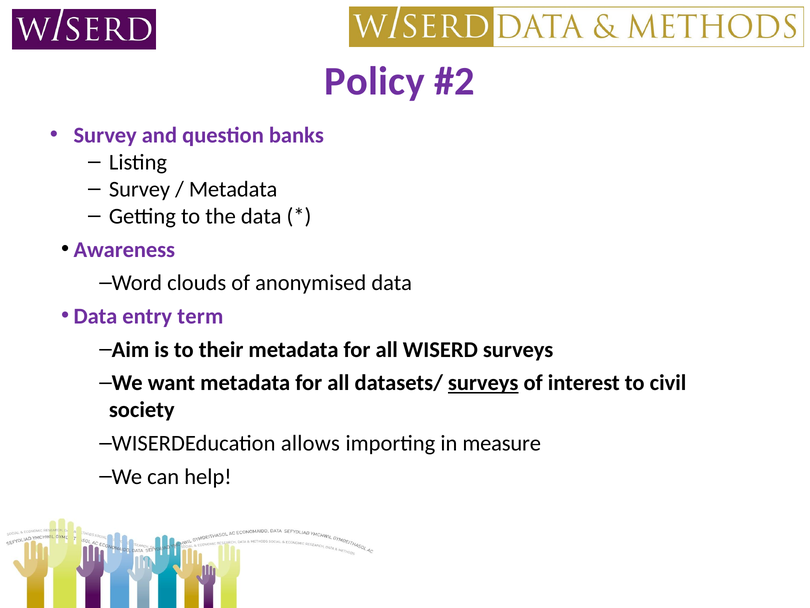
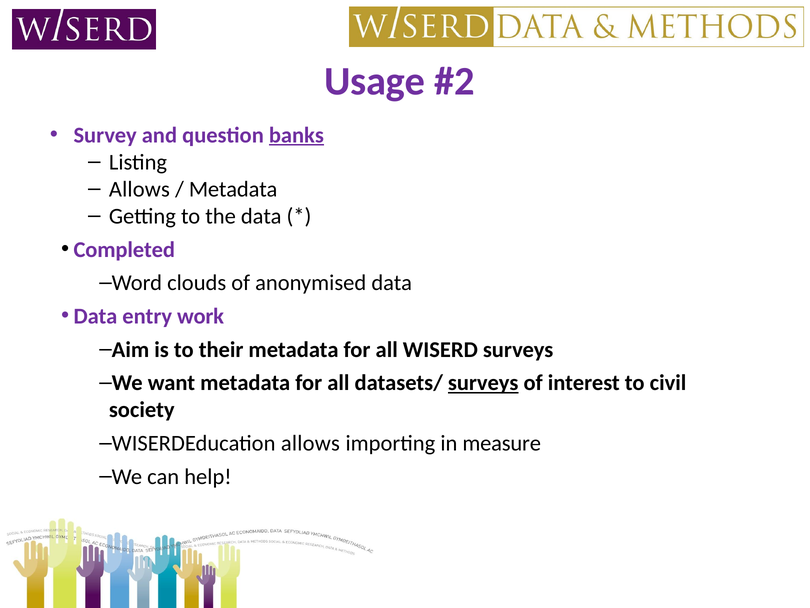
Policy: Policy -> Usage
banks underline: none -> present
Survey at (140, 189): Survey -> Allows
Awareness: Awareness -> Completed
term: term -> work
